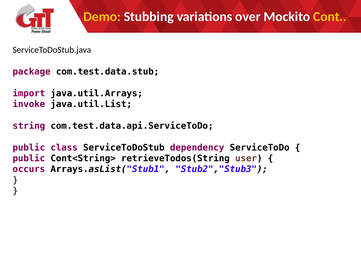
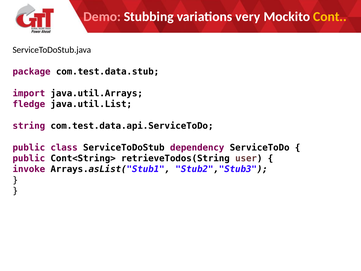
Demo colour: yellow -> pink
over: over -> very
invoke: invoke -> fledge
occurs: occurs -> invoke
